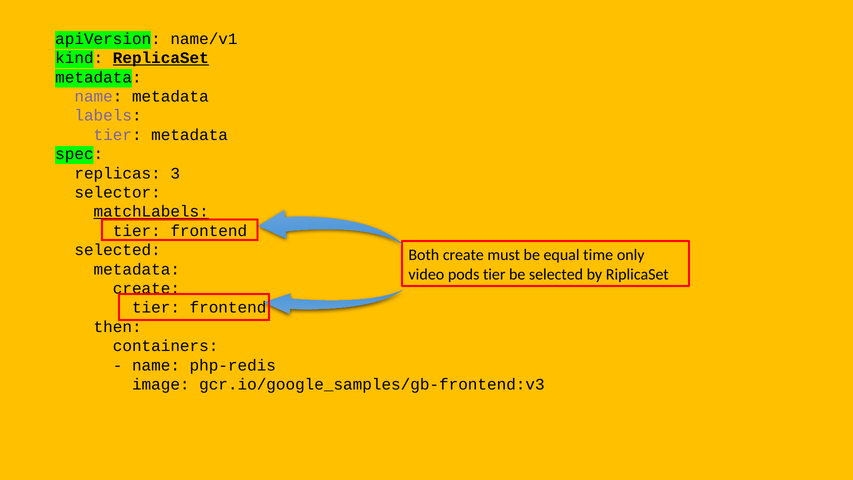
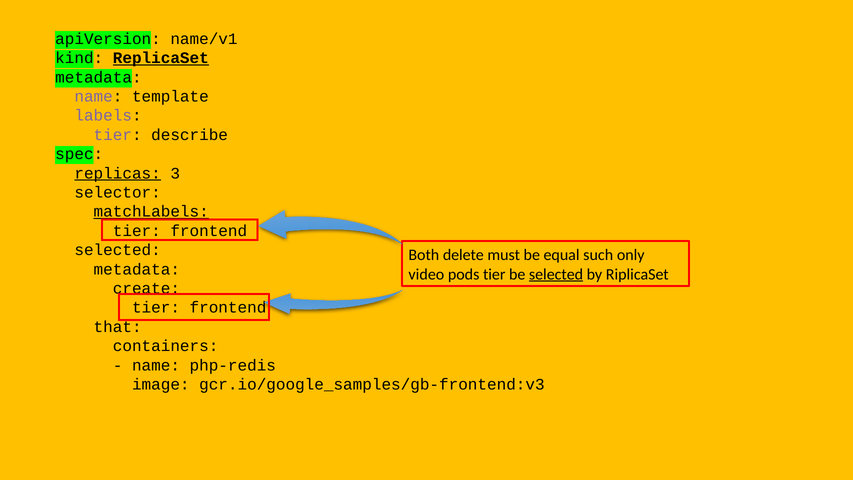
name metadata: metadata -> template
tier metadata: metadata -> describe
replicas underline: none -> present
Both create: create -> delete
time: time -> such
selected at (556, 274) underline: none -> present
then: then -> that
